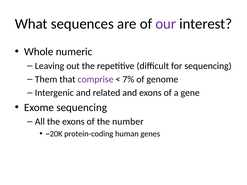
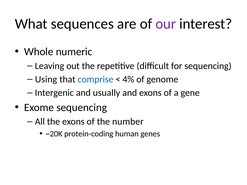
Them: Them -> Using
comprise colour: purple -> blue
7%: 7% -> 4%
related: related -> usually
